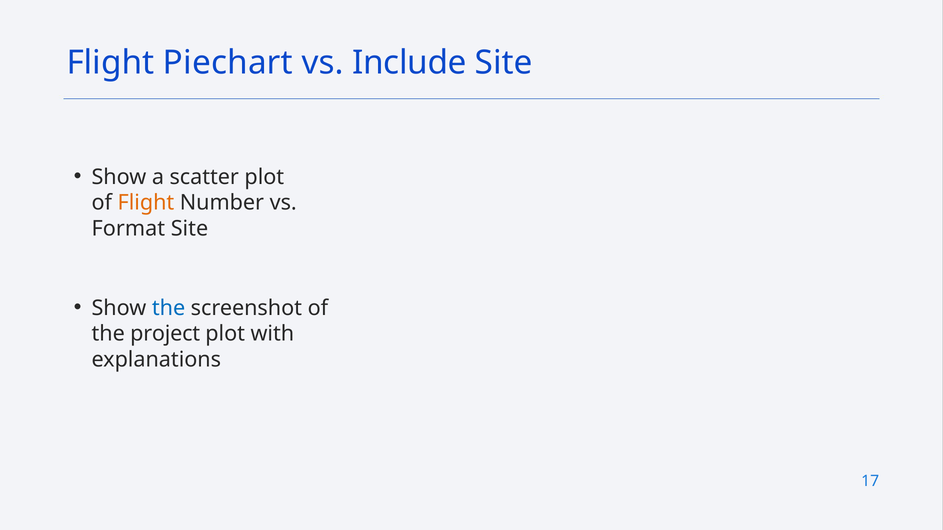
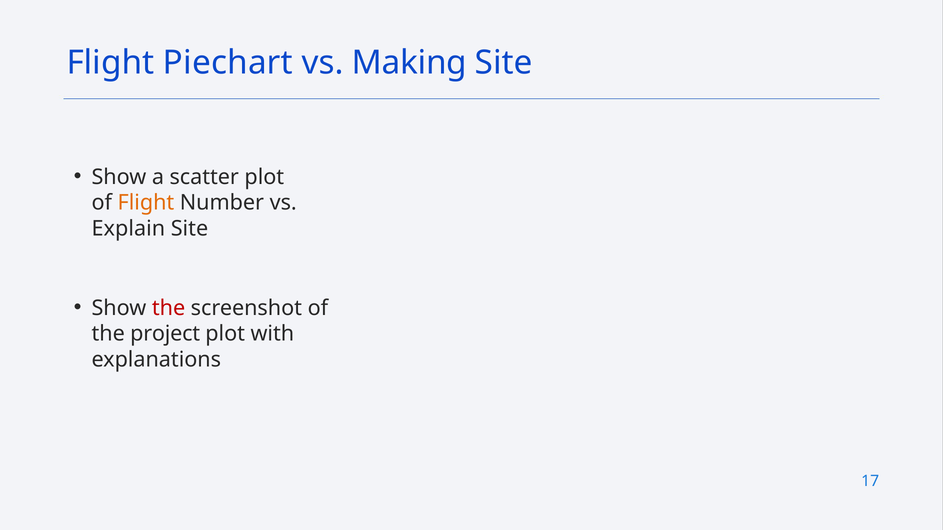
Include: Include -> Making
Format: Format -> Explain
the at (169, 308) colour: blue -> red
